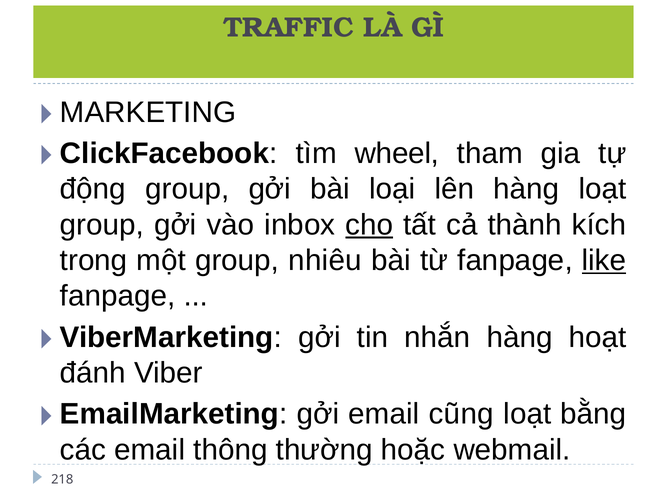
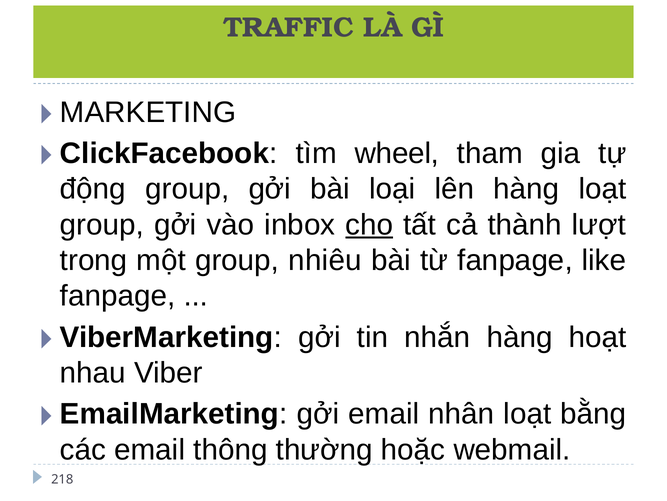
kích: kích -> lượt
like underline: present -> none
đánh: đánh -> nhau
cũng: cũng -> nhân
